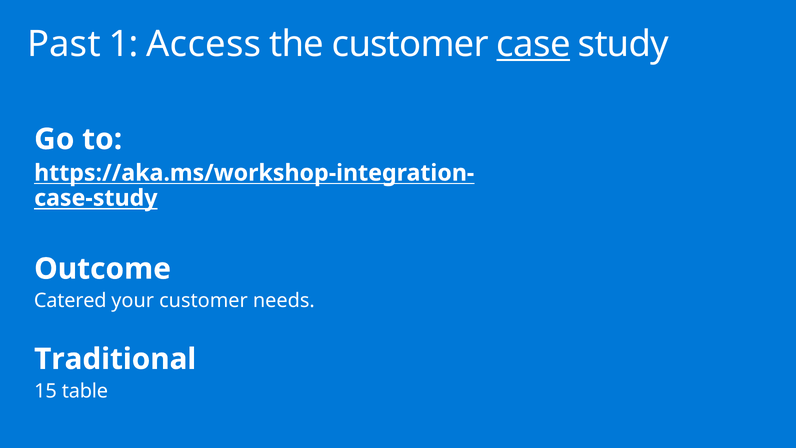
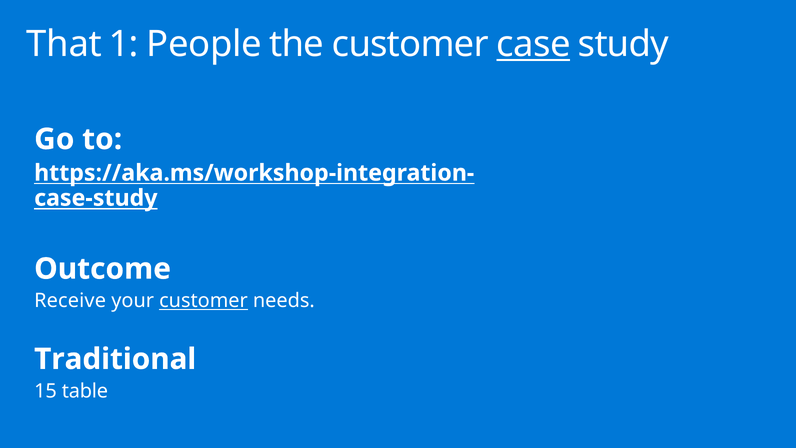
Past: Past -> That
Access: Access -> People
Catered: Catered -> Receive
customer at (203, 301) underline: none -> present
